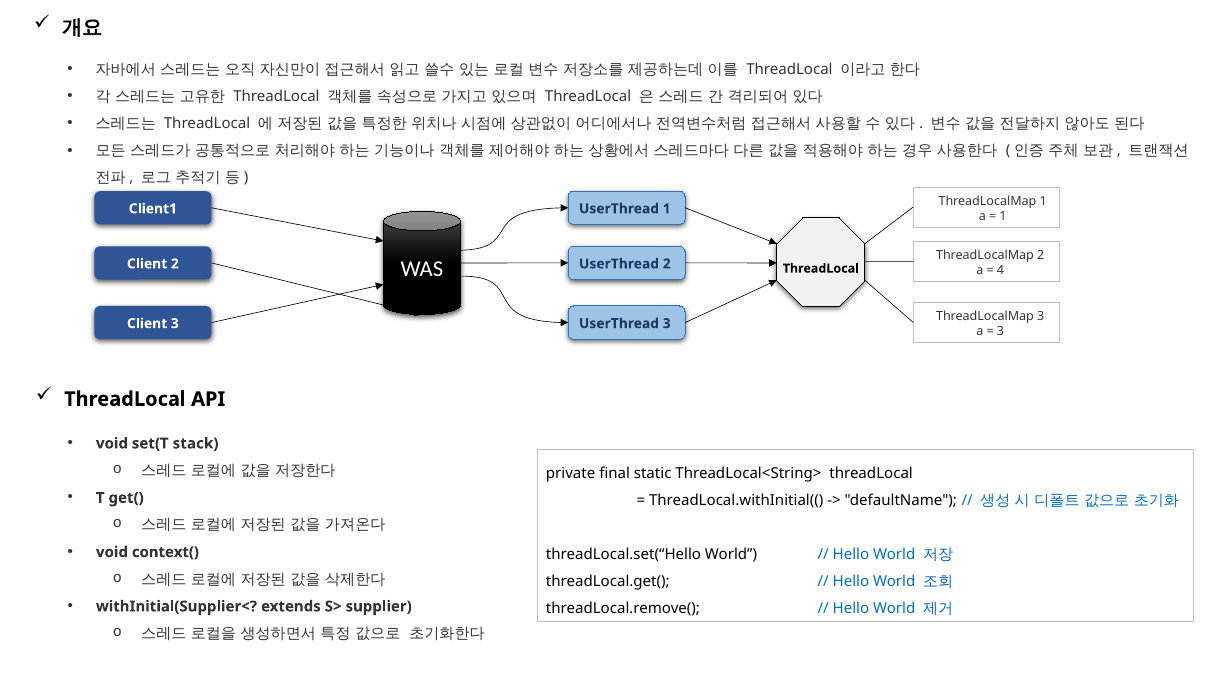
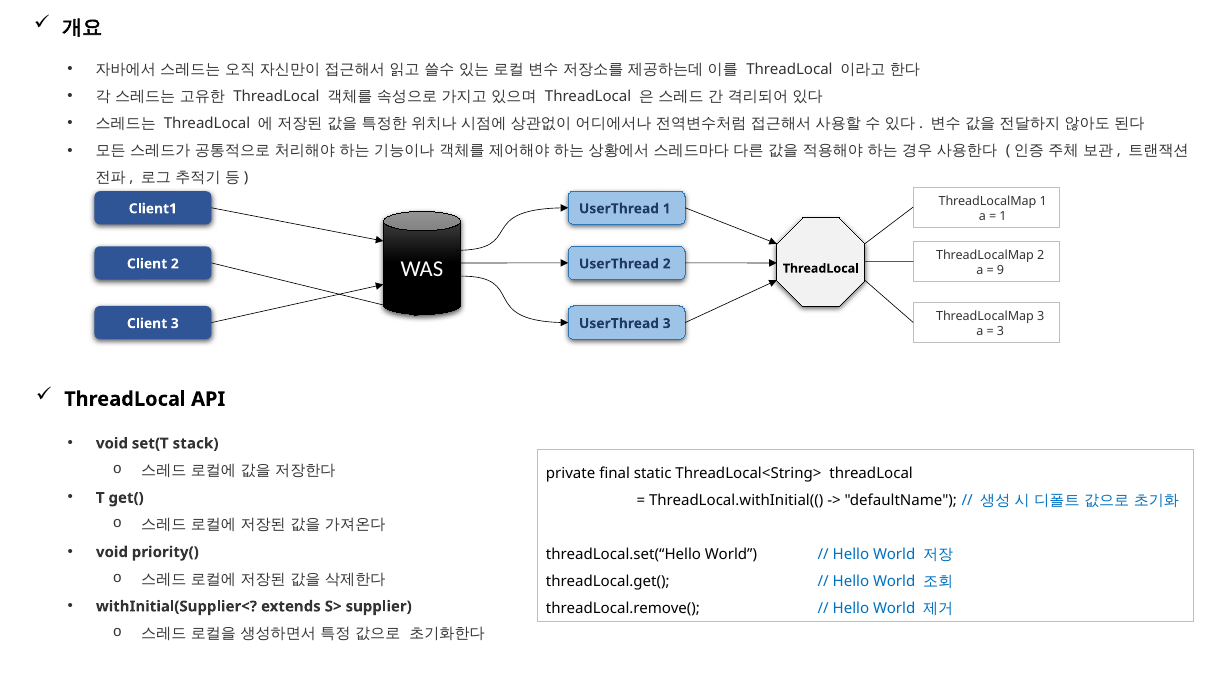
4: 4 -> 9
context(: context( -> priority(
